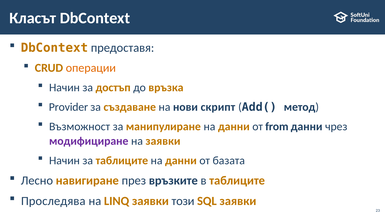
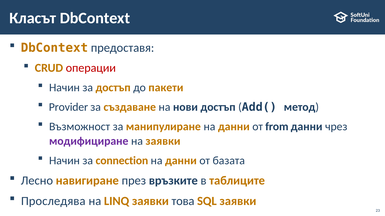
операции colour: orange -> red
връзка: връзка -> пакети
нови скрипт: скрипт -> достъп
за таблиците: таблиците -> connection
този: този -> това
